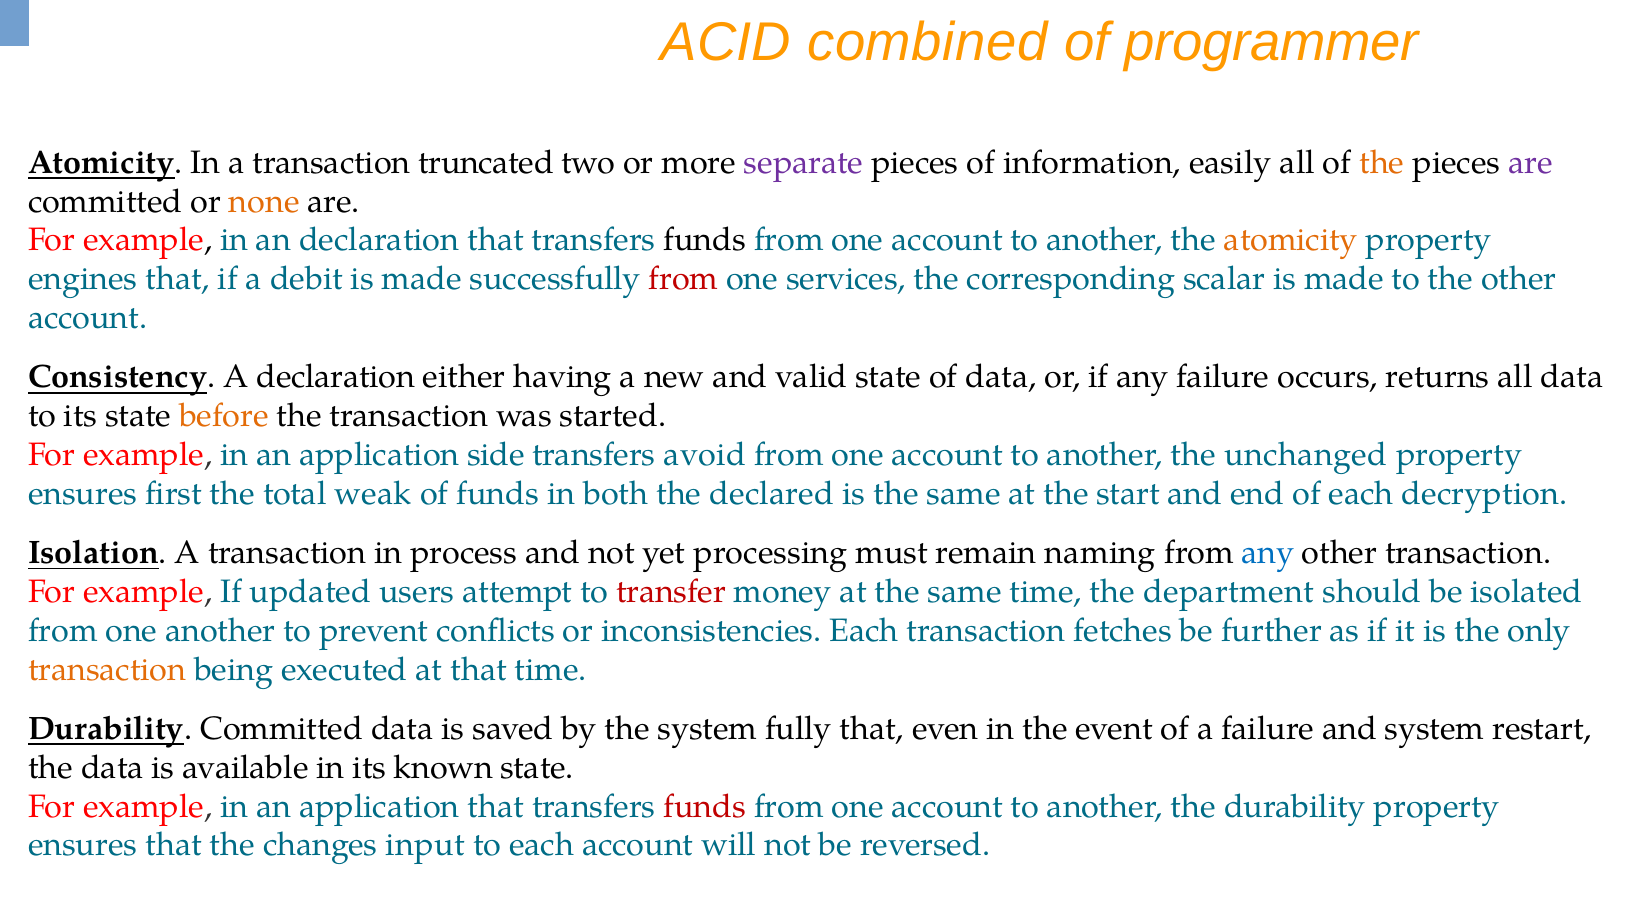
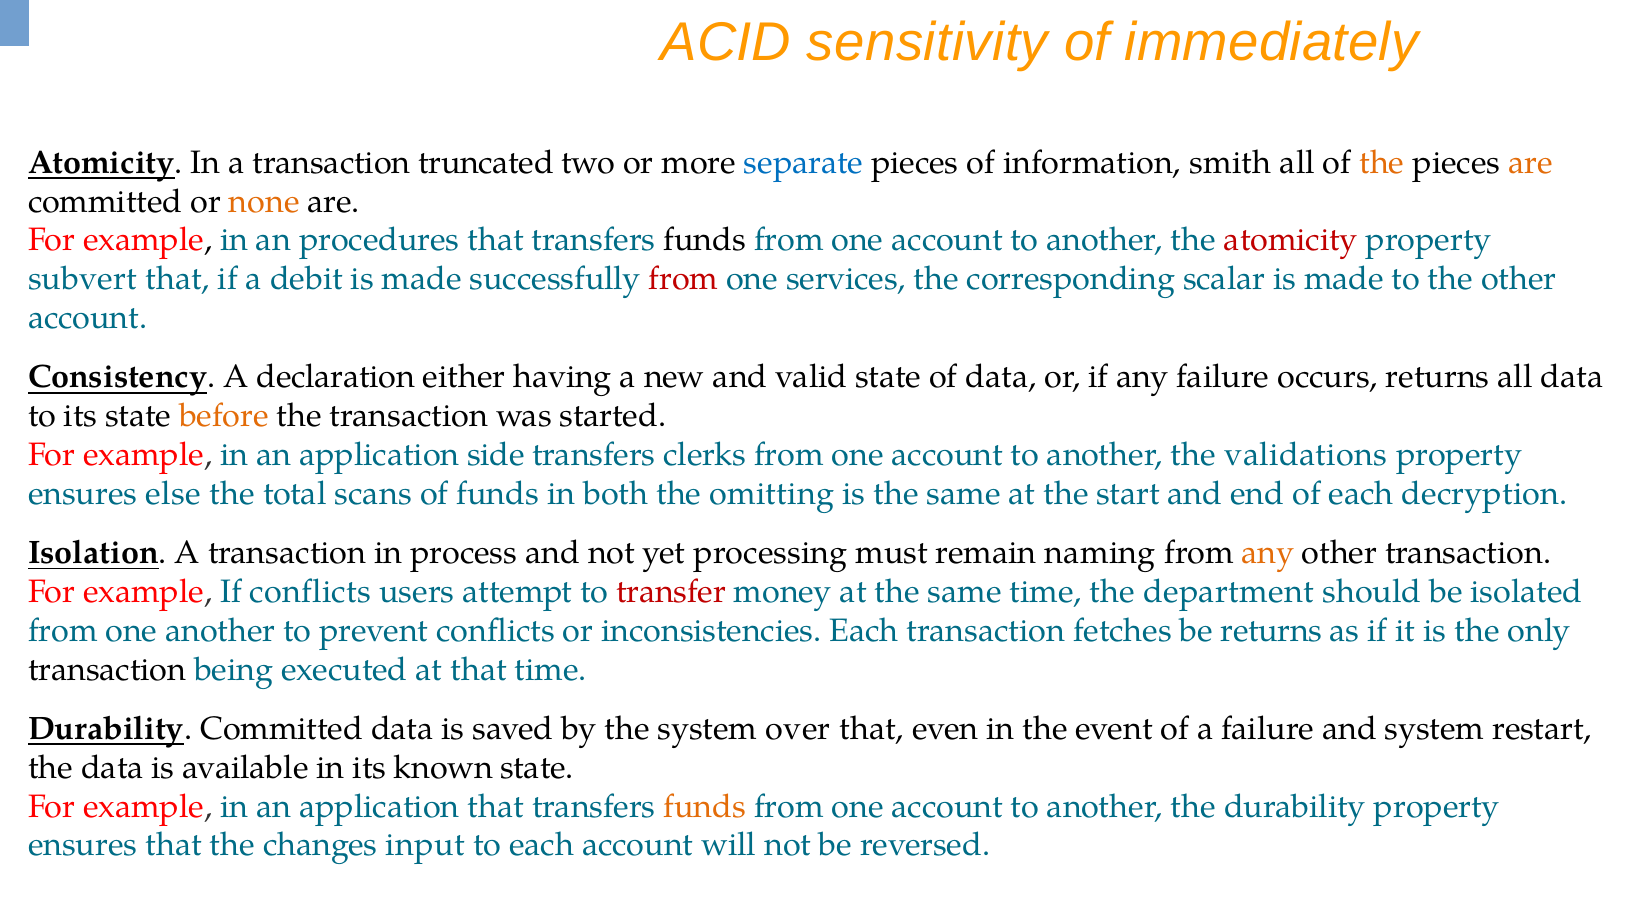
combined: combined -> sensitivity
programmer: programmer -> immediately
separate colour: purple -> blue
easily: easily -> smith
are at (1530, 163) colour: purple -> orange
an declaration: declaration -> procedures
atomicity at (1291, 240) colour: orange -> red
engines: engines -> subvert
avoid: avoid -> clerks
unchanged: unchanged -> validations
first: first -> else
weak: weak -> scans
declared: declared -> omitting
any at (1268, 553) colour: blue -> orange
If updated: updated -> conflicts
be further: further -> returns
transaction at (107, 670) colour: orange -> black
fully: fully -> over
funds at (705, 807) colour: red -> orange
